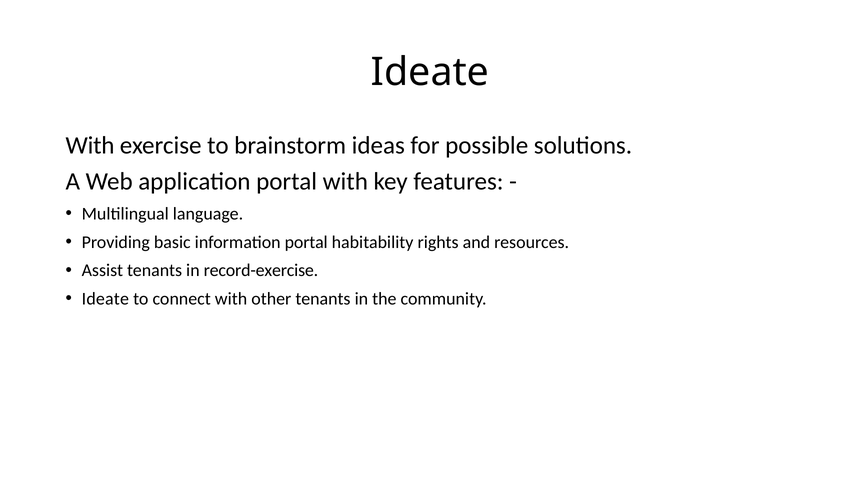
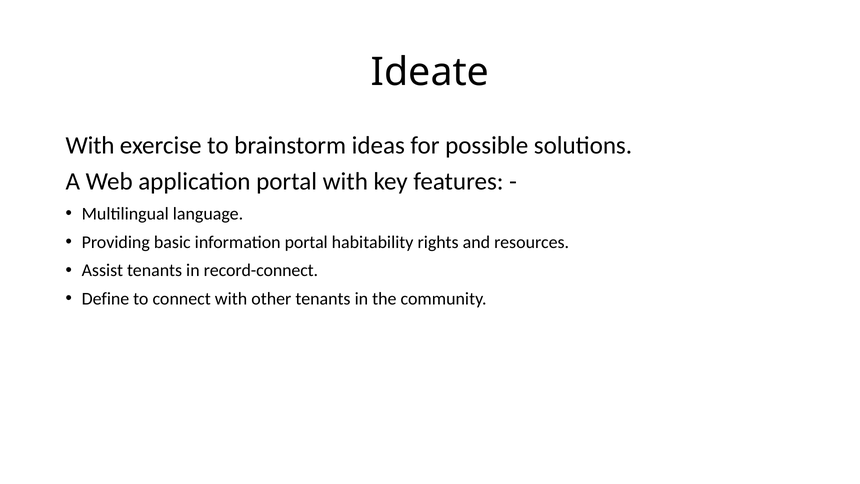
record-exercise: record-exercise -> record-connect
Ideate at (105, 299): Ideate -> Define
